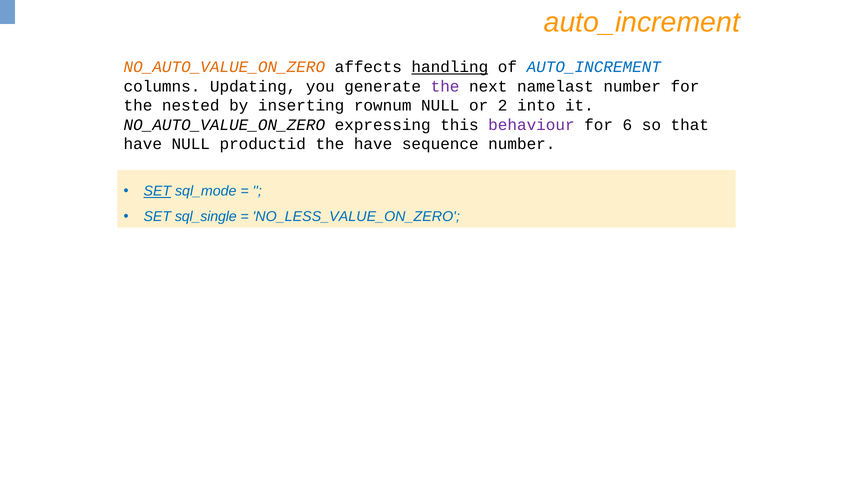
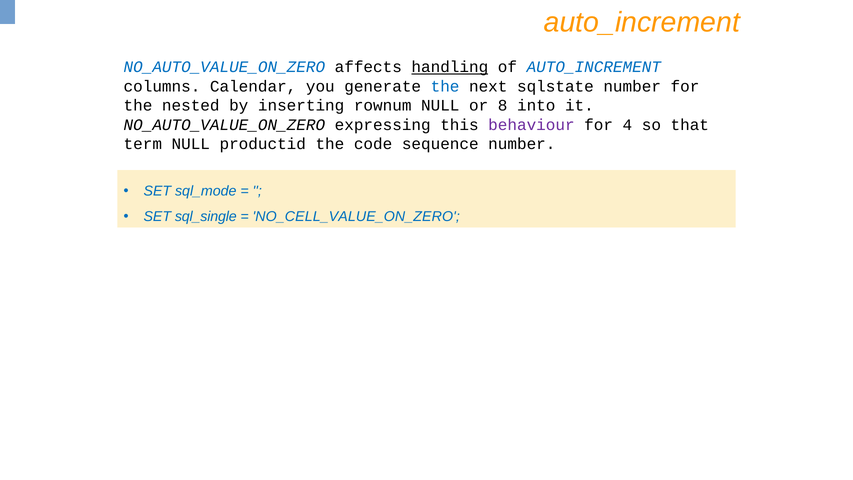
NO_AUTO_VALUE_ON_ZERO at (224, 67) colour: orange -> blue
Updating: Updating -> Calendar
the at (445, 86) colour: purple -> blue
namelast: namelast -> sqlstate
2: 2 -> 8
6: 6 -> 4
have at (143, 144): have -> term
the have: have -> code
SET at (157, 191) underline: present -> none
NO_LESS_VALUE_ON_ZERO: NO_LESS_VALUE_ON_ZERO -> NO_CELL_VALUE_ON_ZERO
